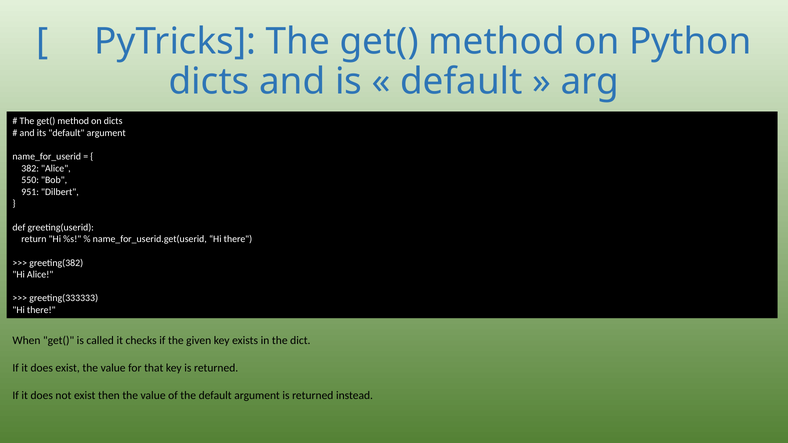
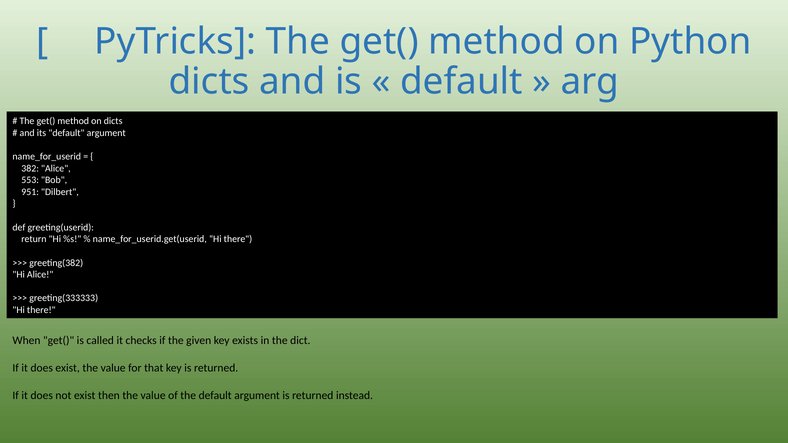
550: 550 -> 553
